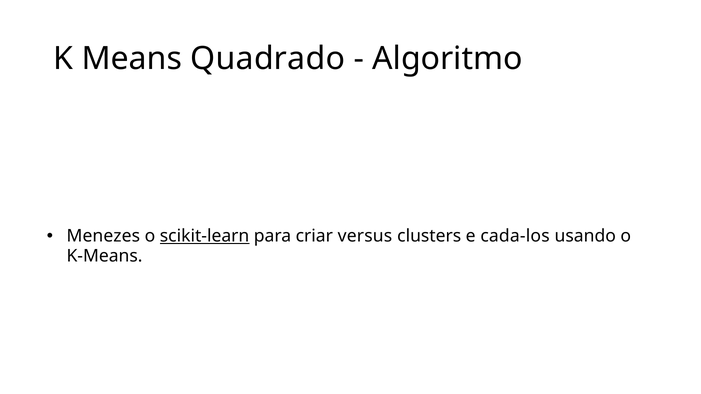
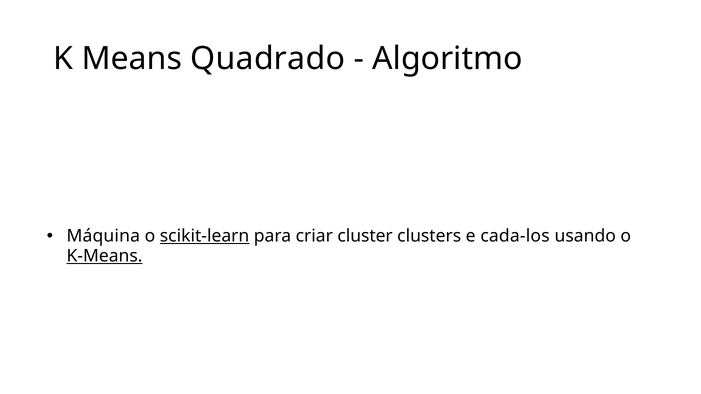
Menezes: Menezes -> Máquina
versus: versus -> cluster
K-Means underline: none -> present
